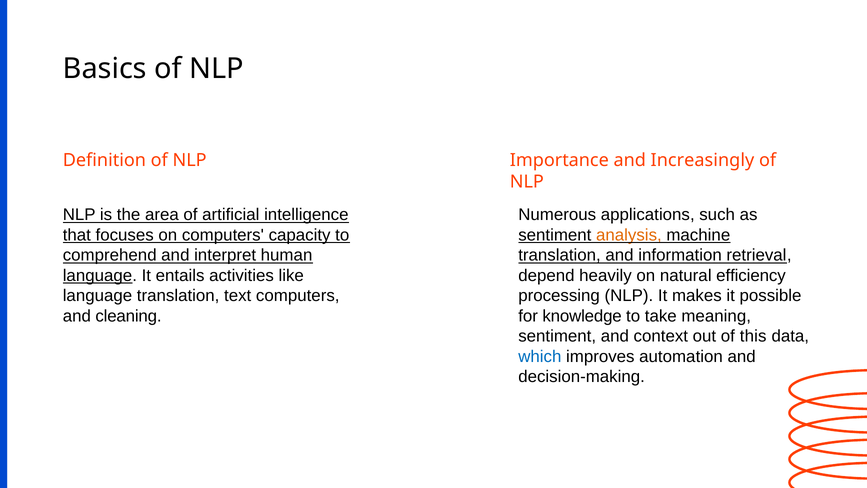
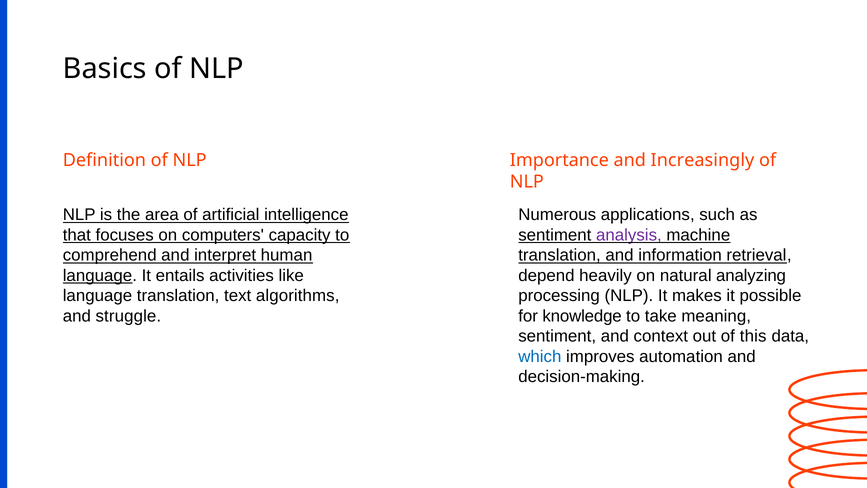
analysis colour: orange -> purple
efficiency: efficiency -> analyzing
text computers: computers -> algorithms
cleaning: cleaning -> struggle
